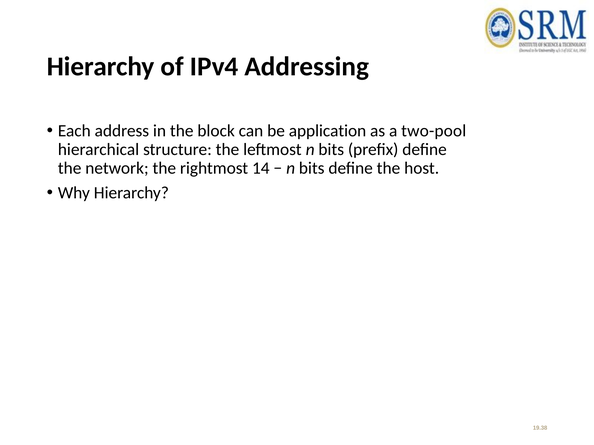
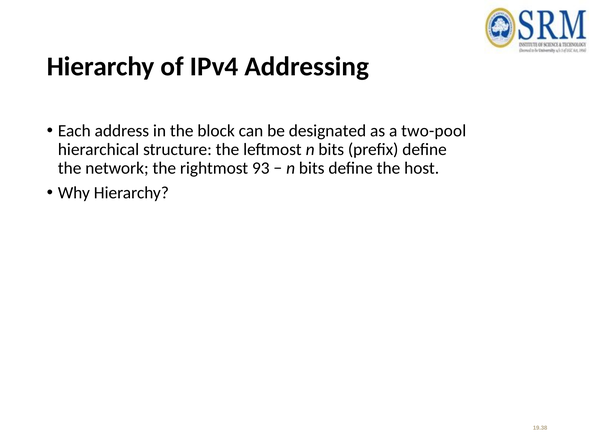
application: application -> designated
14: 14 -> 93
